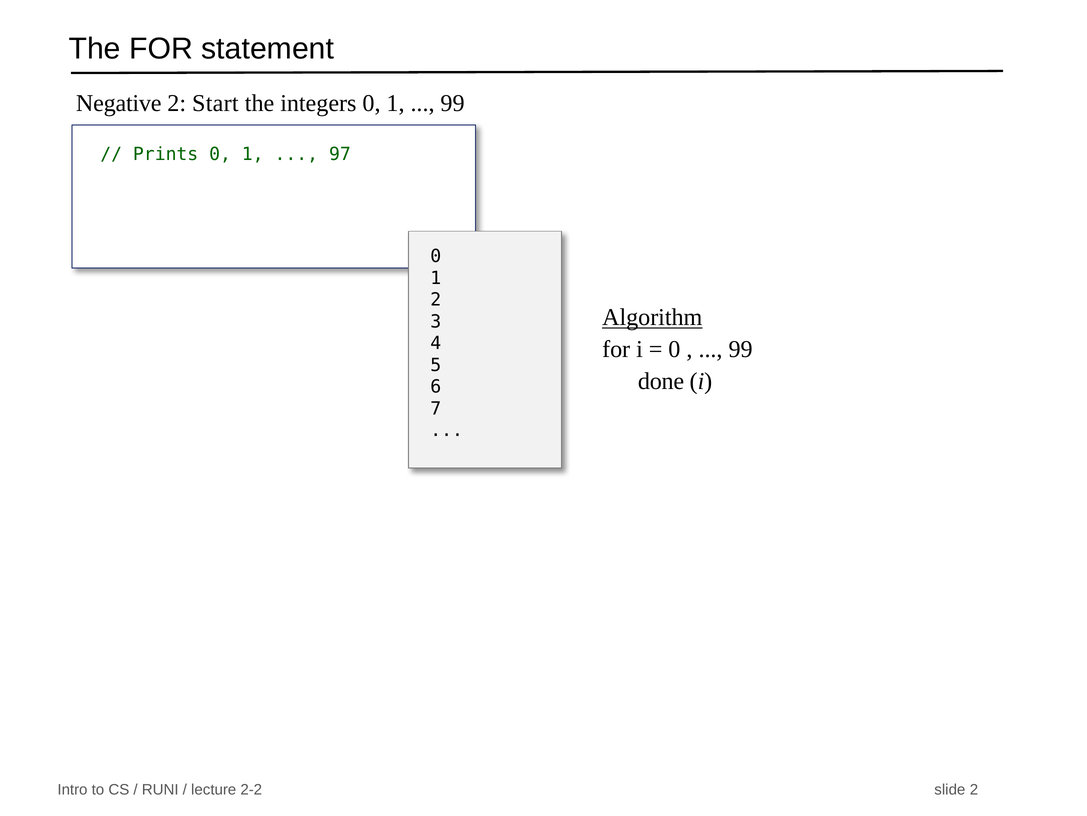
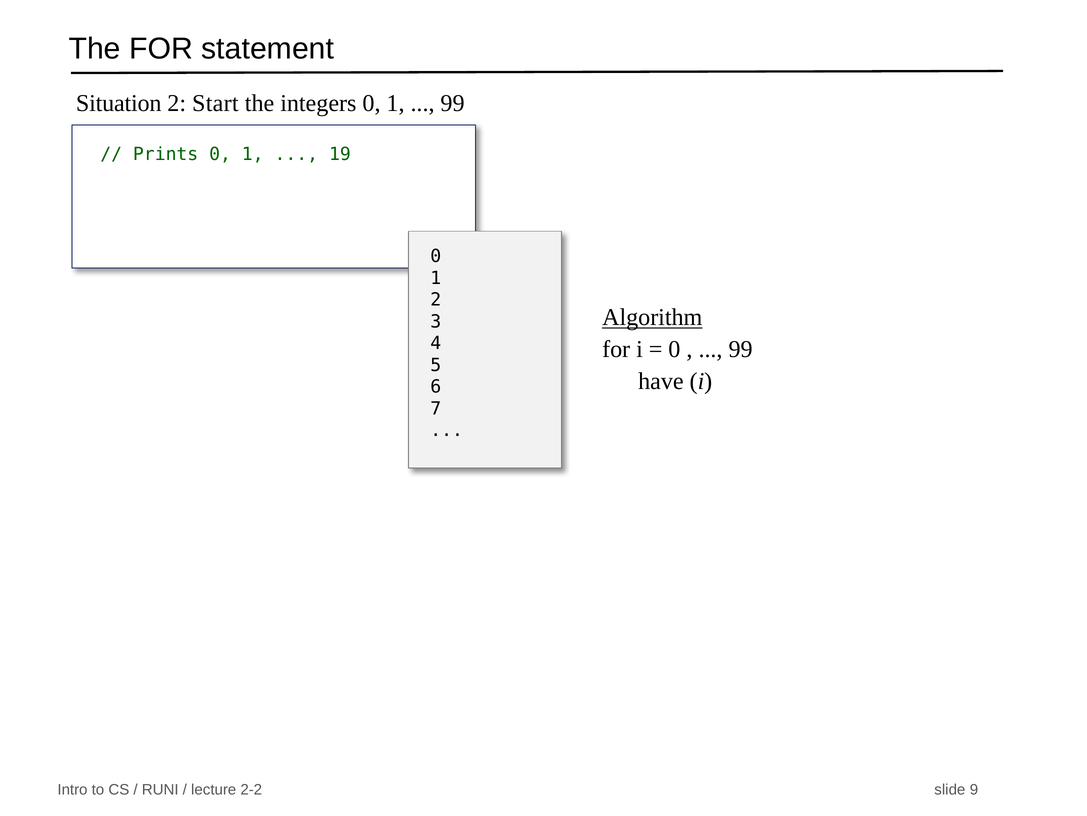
Negative: Negative -> Situation
97: 97 -> 19
done: done -> have
2 at (974, 789): 2 -> 9
